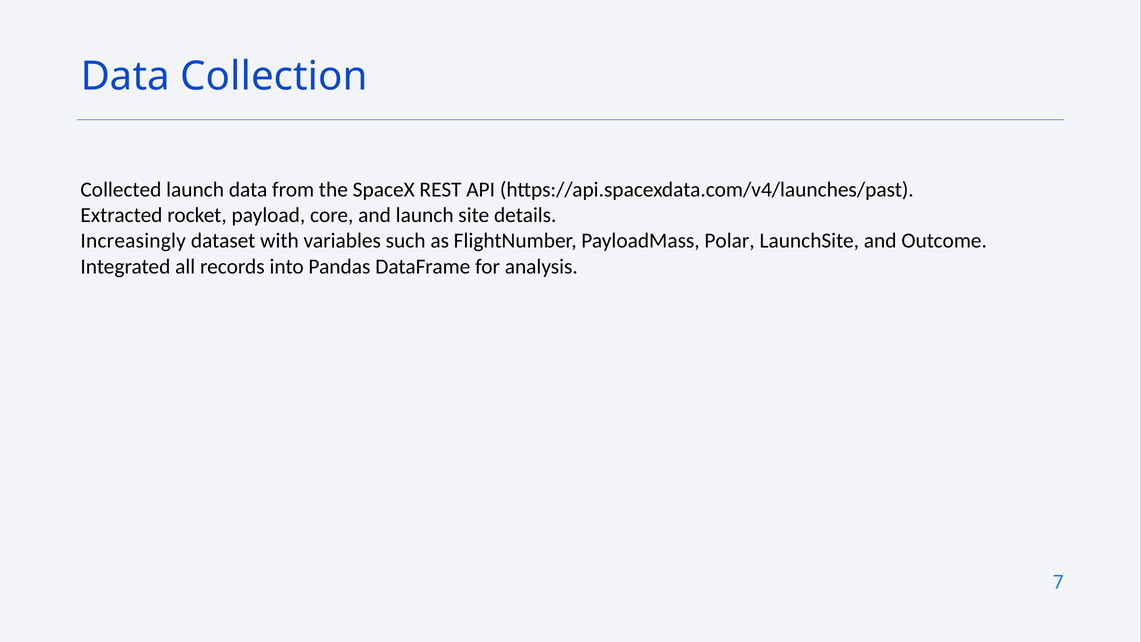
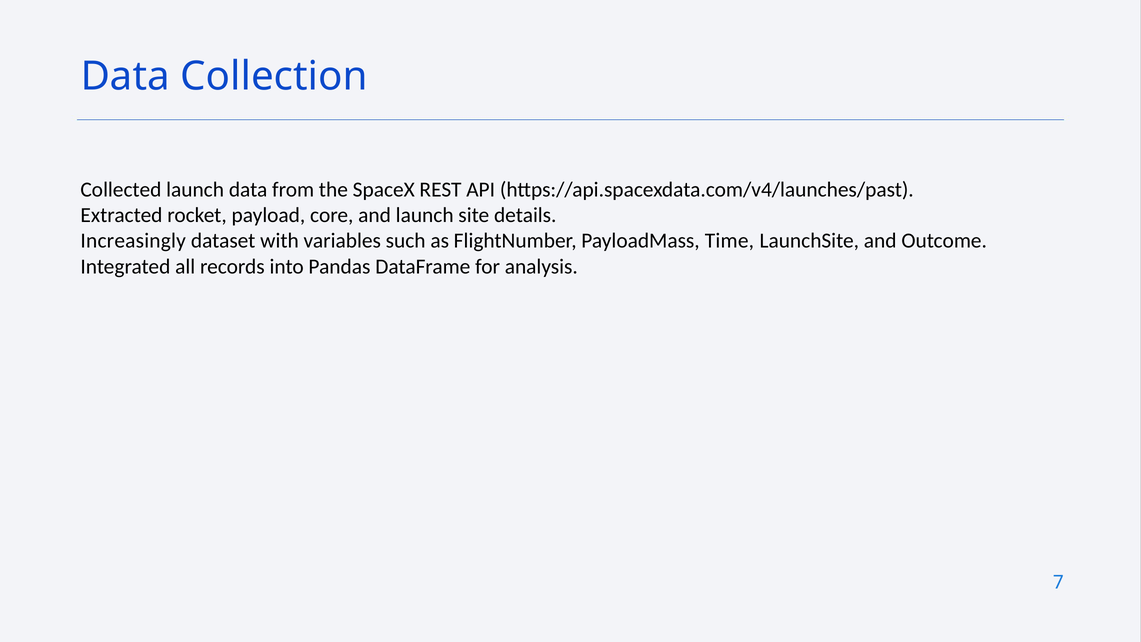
Polar: Polar -> Time
